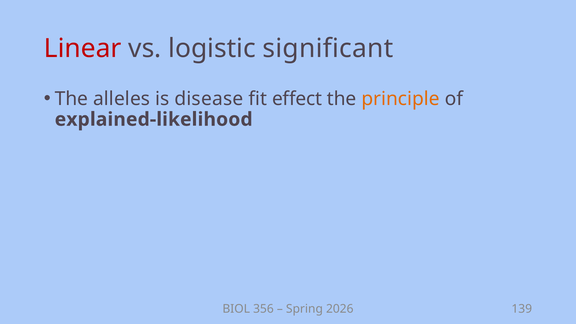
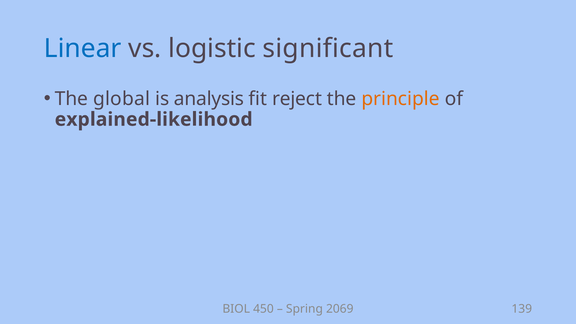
Linear colour: red -> blue
alleles: alleles -> global
disease: disease -> analysis
effect: effect -> reject
356: 356 -> 450
2026: 2026 -> 2069
